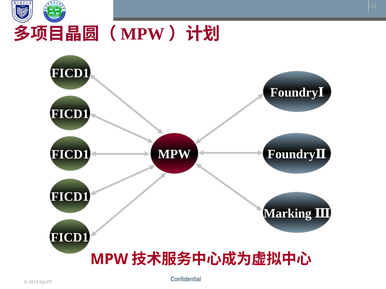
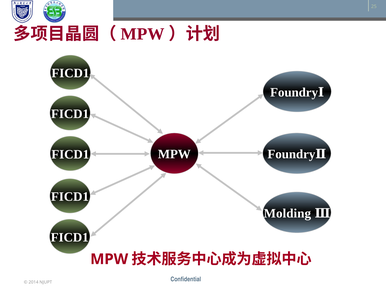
Marking: Marking -> Molding
